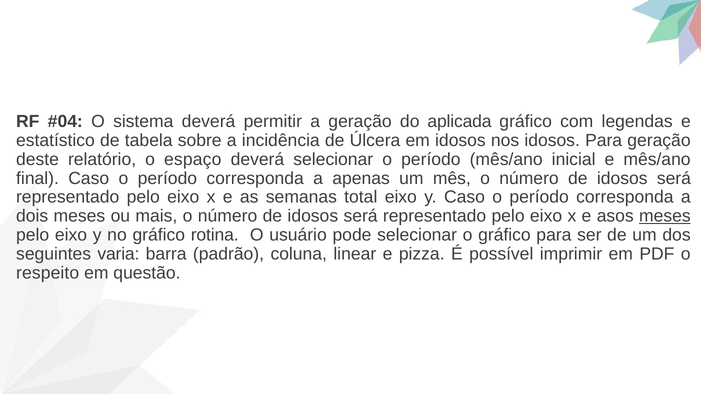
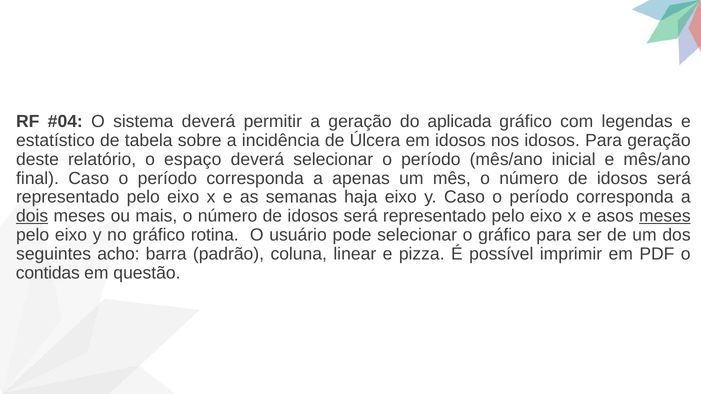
total: total -> haja
dois underline: none -> present
varia: varia -> acho
respeito: respeito -> contidas
